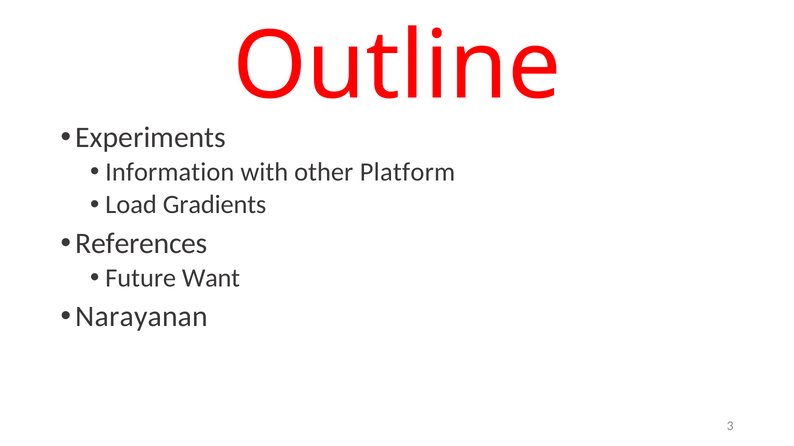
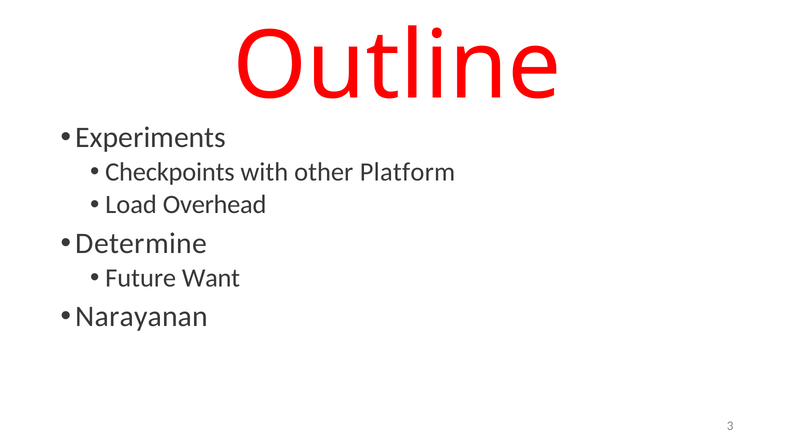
Information: Information -> Checkpoints
Gradients: Gradients -> Overhead
References: References -> Determine
